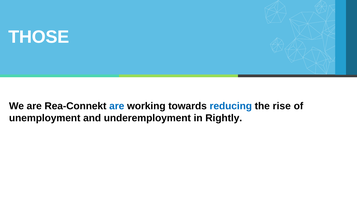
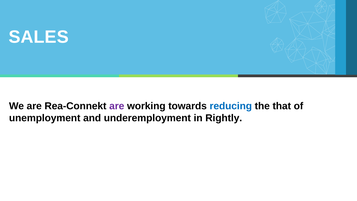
THOSE: THOSE -> SALES
are at (117, 106) colour: blue -> purple
rise: rise -> that
